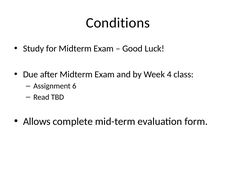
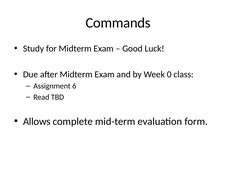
Conditions: Conditions -> Commands
4: 4 -> 0
